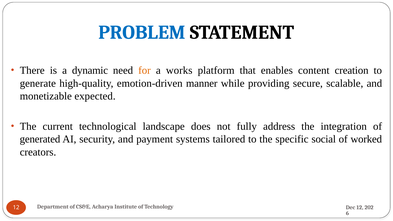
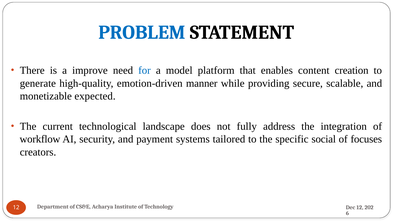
dynamic: dynamic -> improve
for colour: orange -> blue
works: works -> model
generated: generated -> workflow
worked: worked -> focuses
